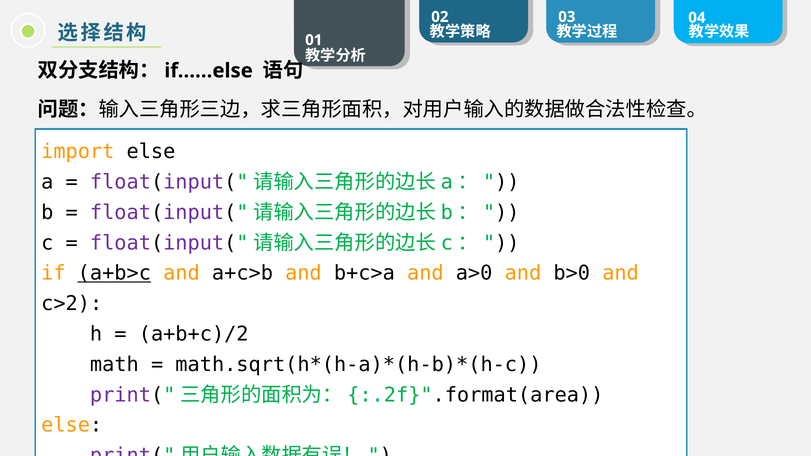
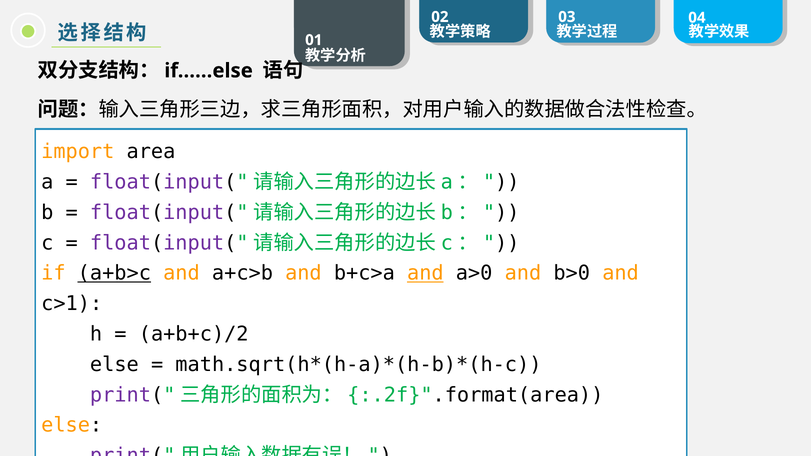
import else: else -> area
and at (425, 273) underline: none -> present
c>2: c>2 -> c>1
math at (114, 365): math -> else
